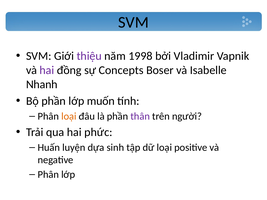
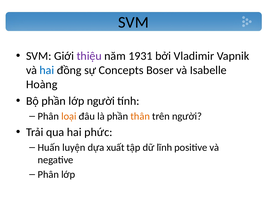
1998: 1998 -> 1931
hai at (47, 70) colour: purple -> blue
Nhanh: Nhanh -> Hoàng
lớp muốn: muốn -> người
thân colour: purple -> orange
sinh: sinh -> xuất
dữ loại: loại -> lĩnh
